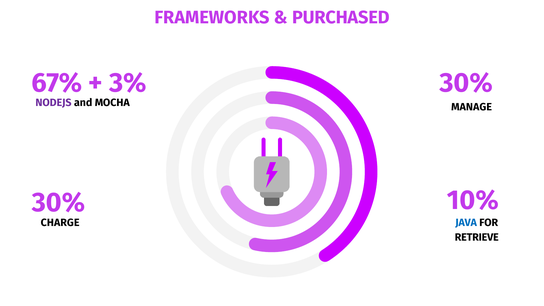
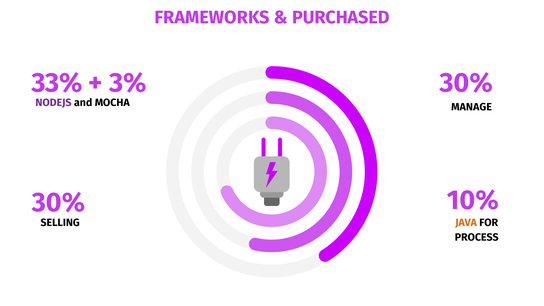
67%: 67% -> 33%
CHARGE: CHARGE -> SELLING
JAVA colour: blue -> orange
RETRIEVE: RETRIEVE -> PROCESS
